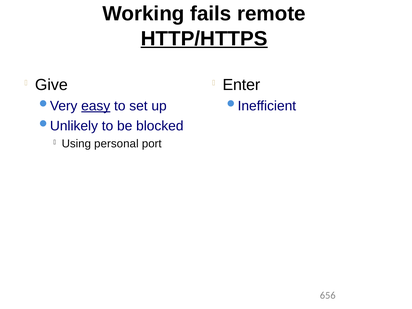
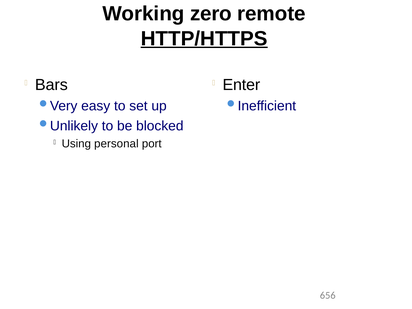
fails: fails -> zero
Give: Give -> Bars
easy underline: present -> none
